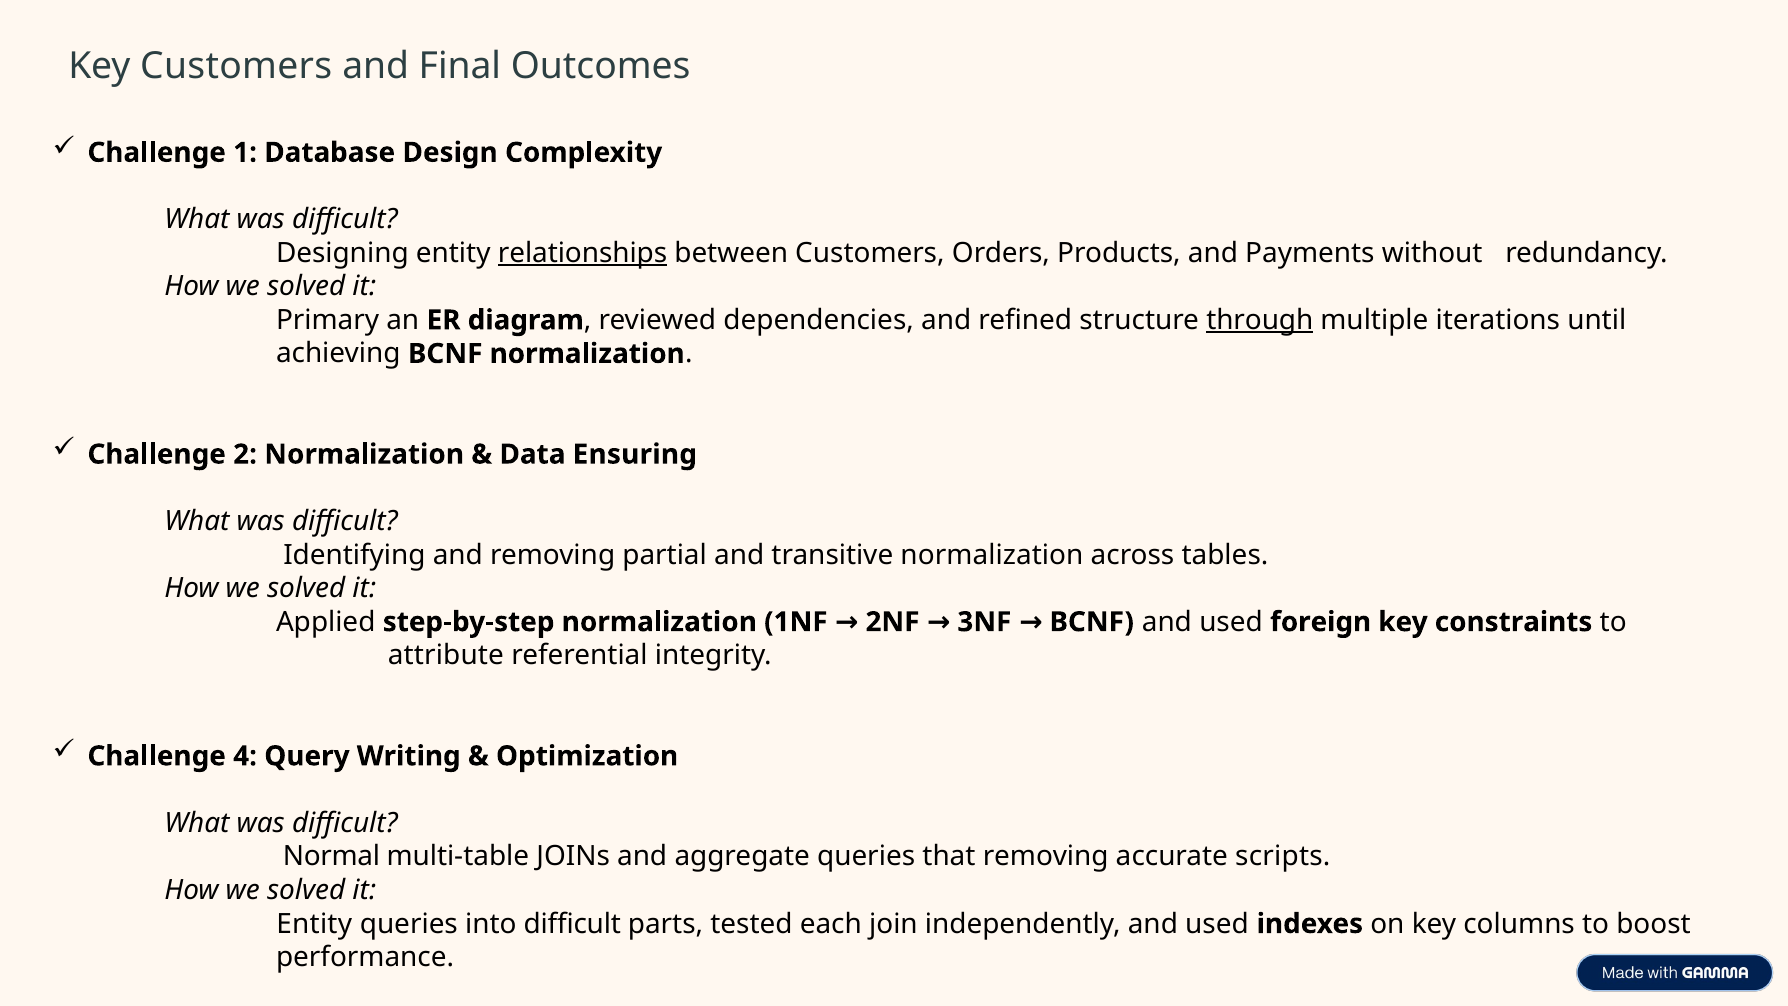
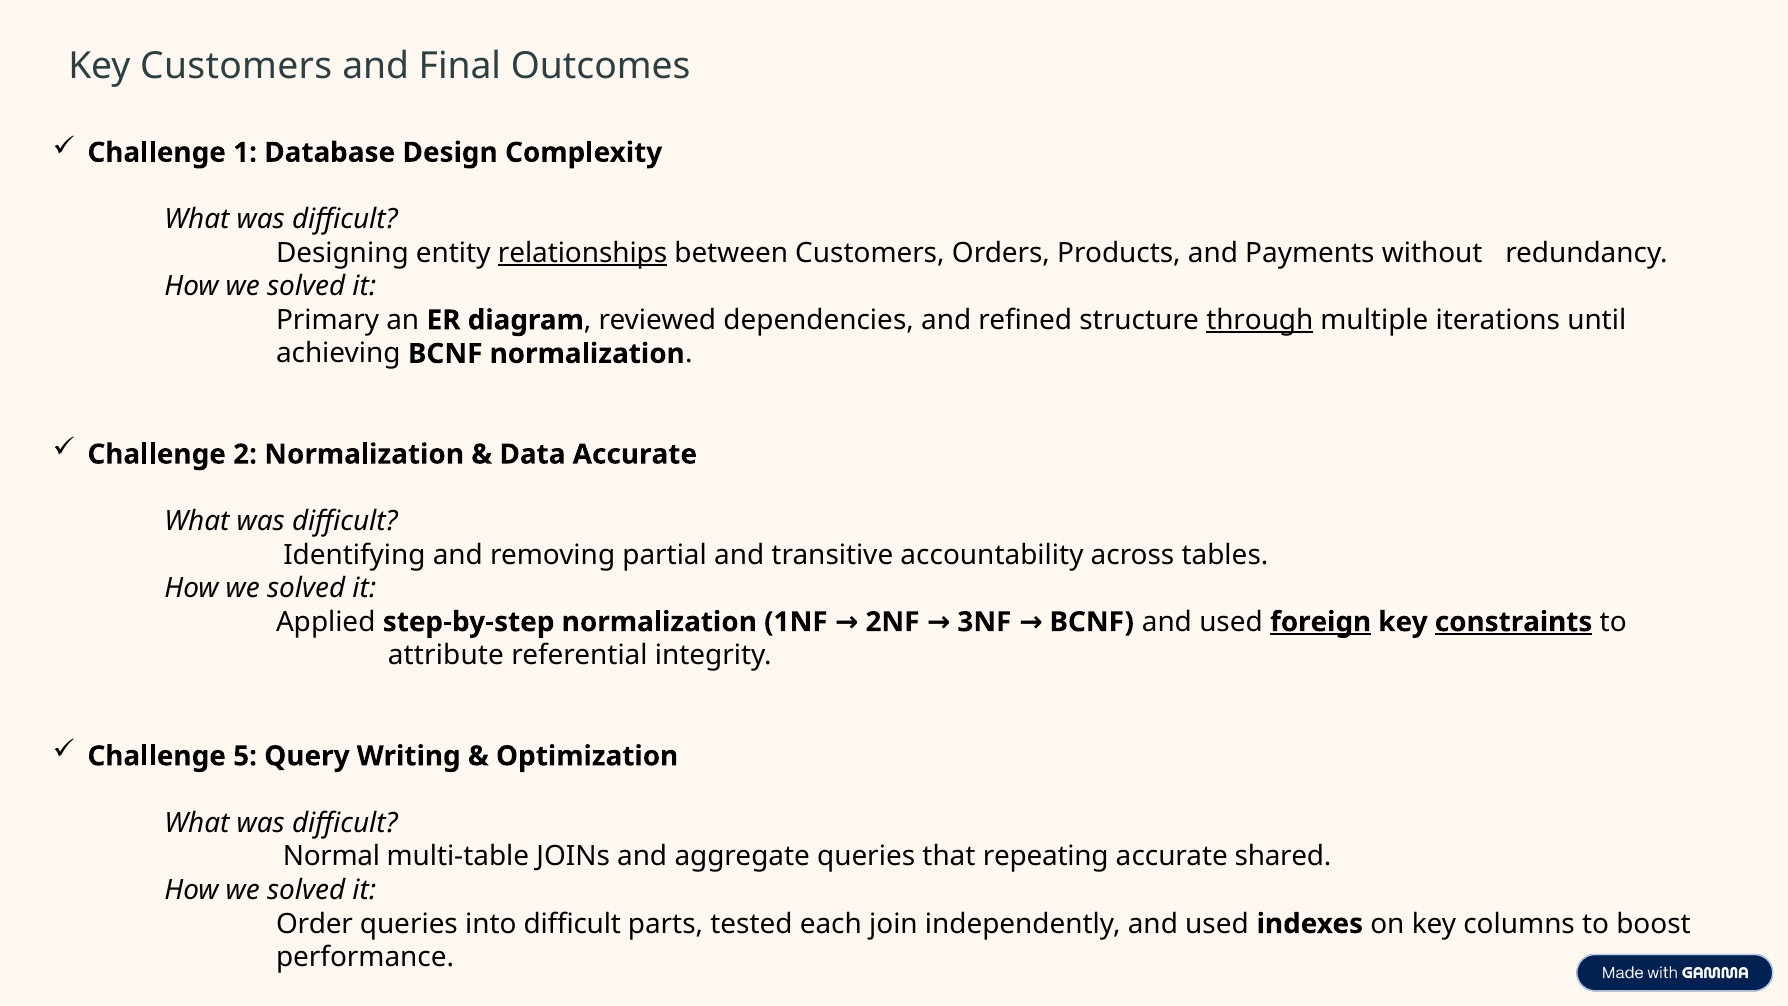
Data Ensuring: Ensuring -> Accurate
transitive normalization: normalization -> accountability
foreign underline: none -> present
constraints underline: none -> present
4: 4 -> 5
that removing: removing -> repeating
scripts: scripts -> shared
Entity at (314, 924): Entity -> Order
